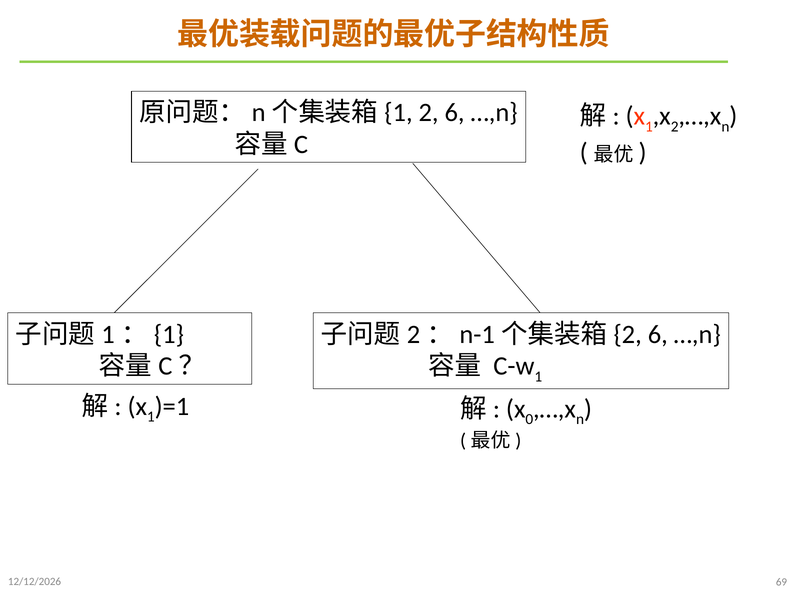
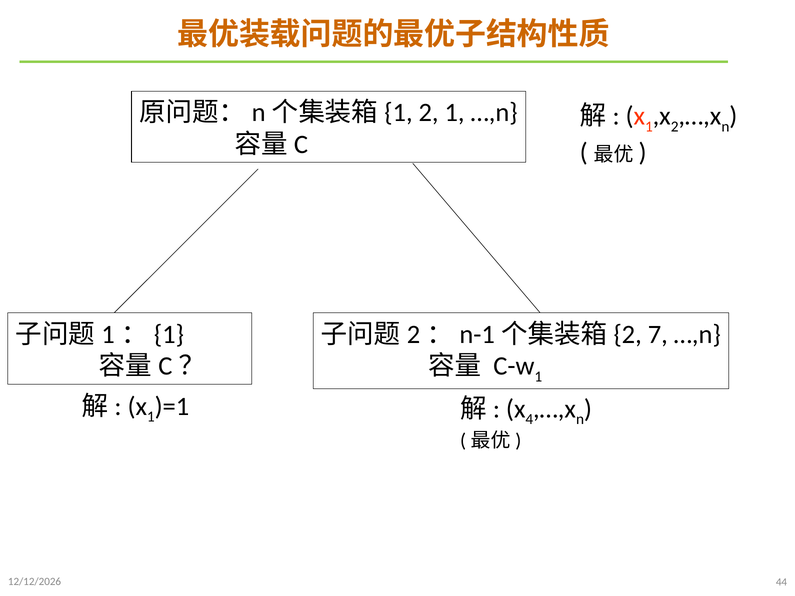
2 6: 6 -> 1
6 at (658, 335): 6 -> 7
0: 0 -> 4
69: 69 -> 44
